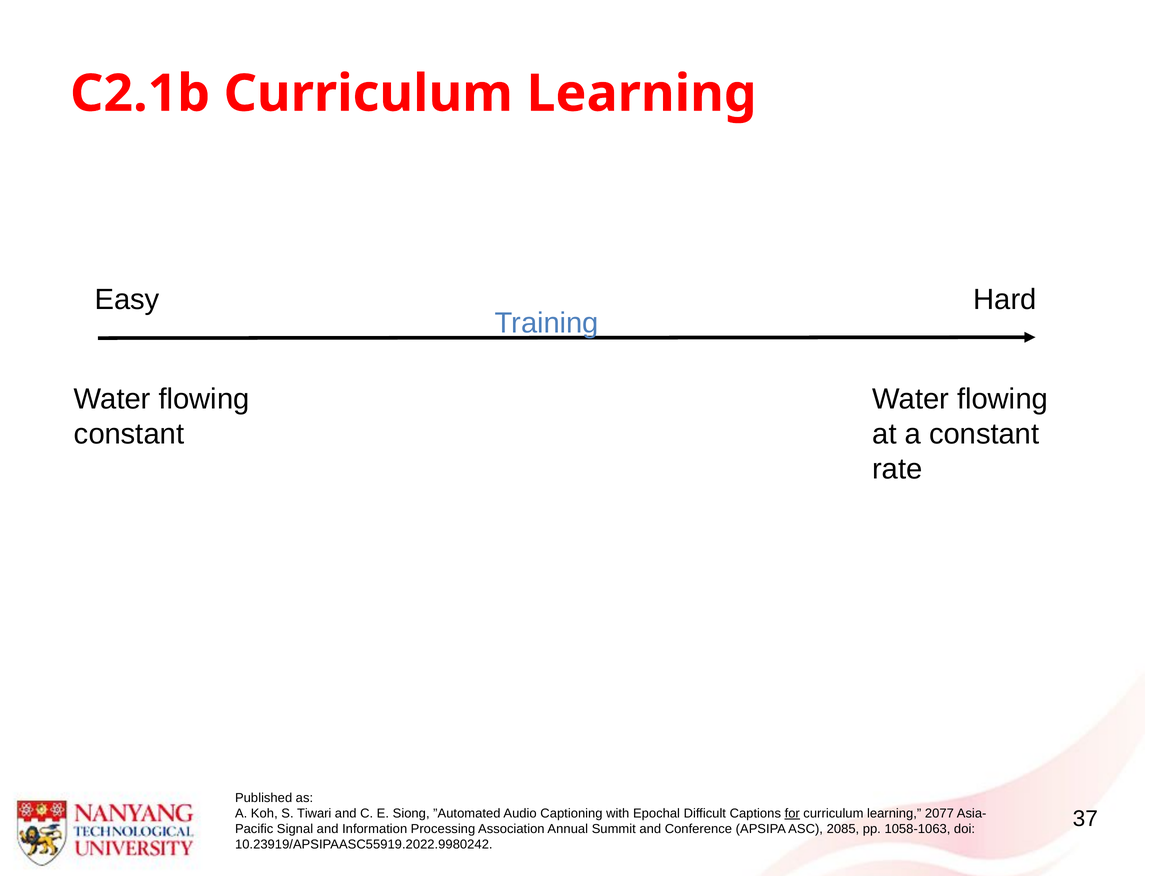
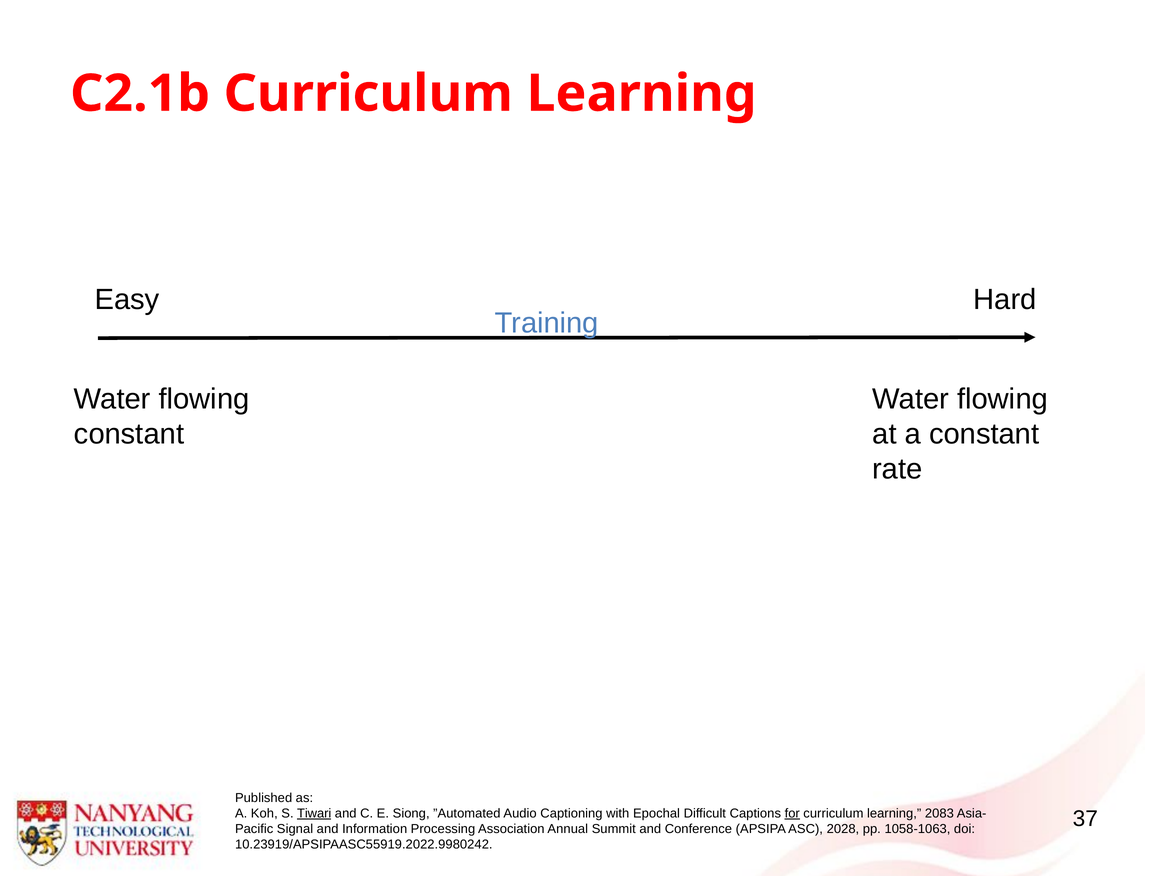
Tiwari underline: none -> present
2077: 2077 -> 2083
2085: 2085 -> 2028
